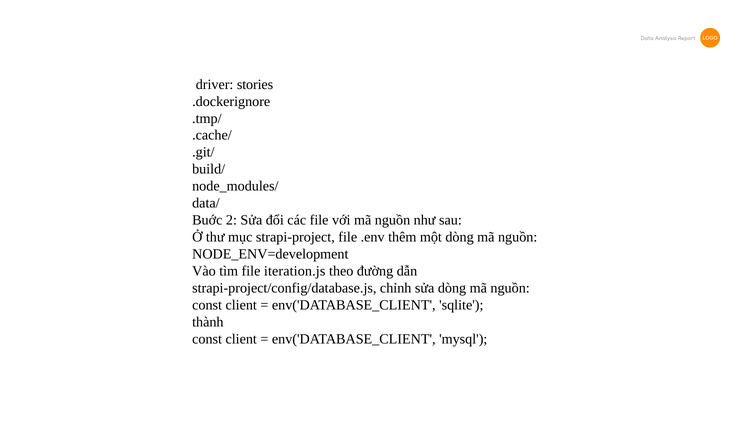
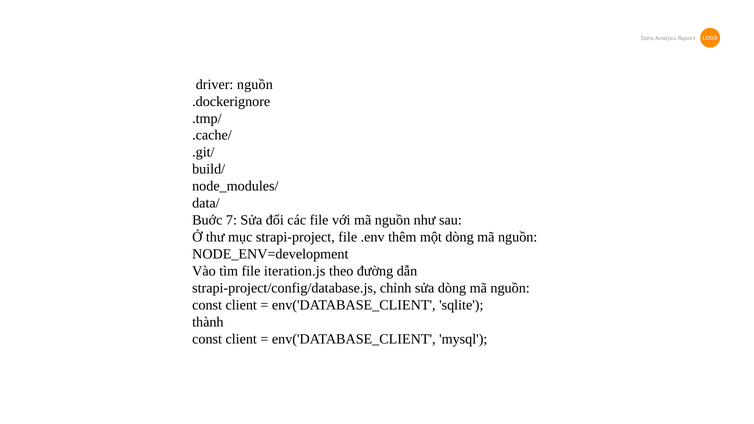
driver stories: stories -> nguồn
2: 2 -> 7
